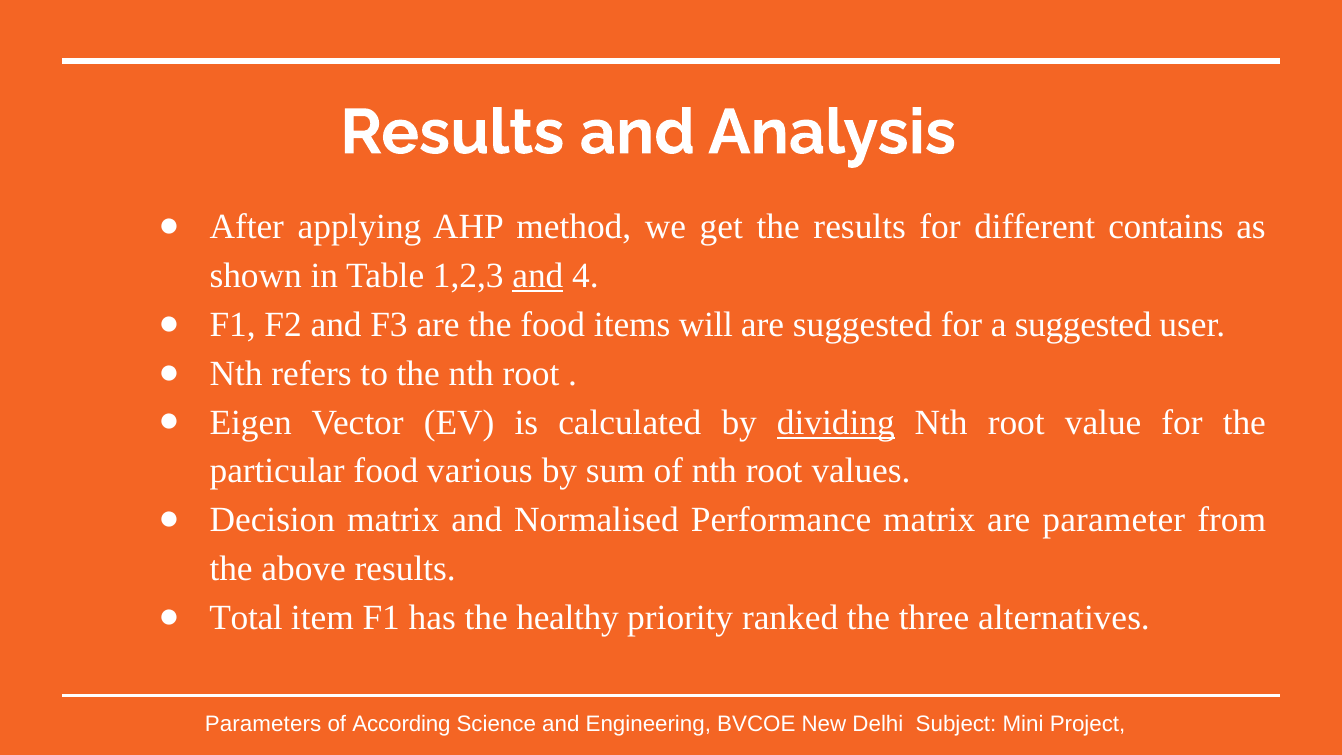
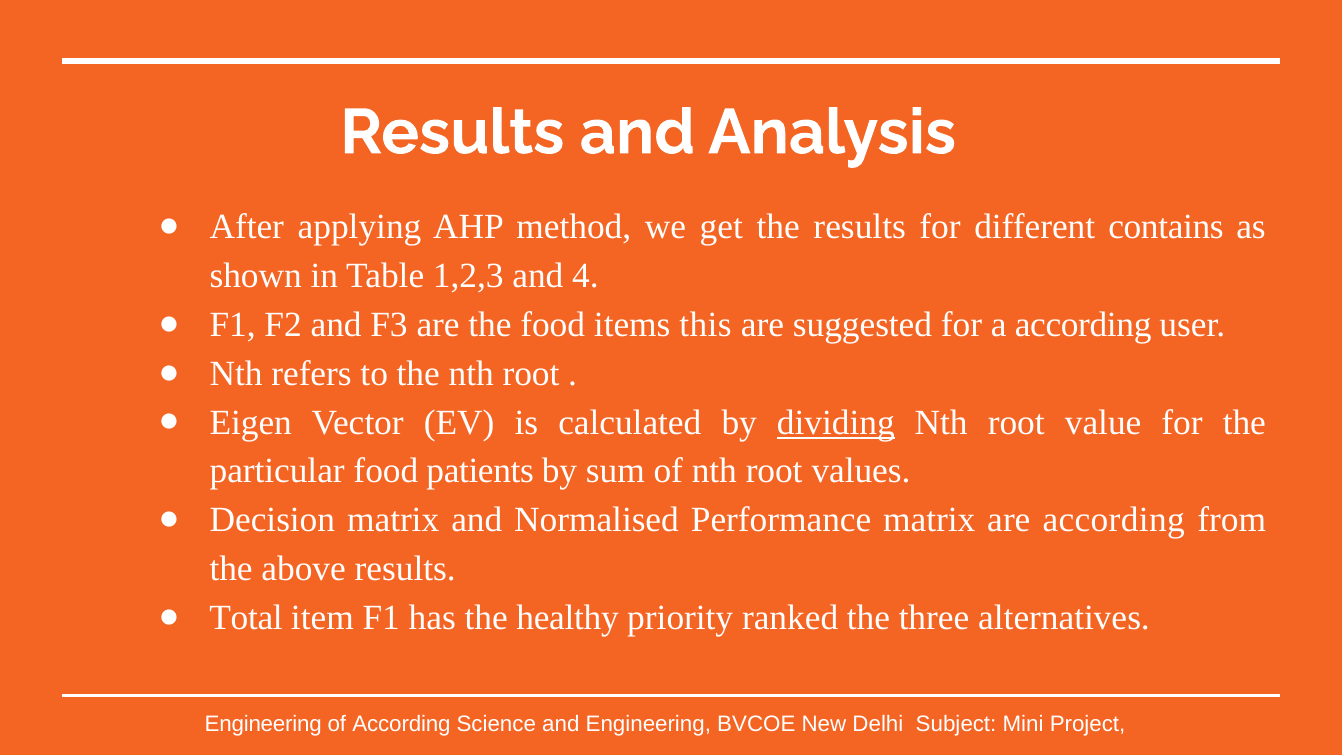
and at (538, 276) underline: present -> none
will: will -> this
a suggested: suggested -> according
various: various -> patients
are parameter: parameter -> according
Parameters at (263, 724): Parameters -> Engineering
